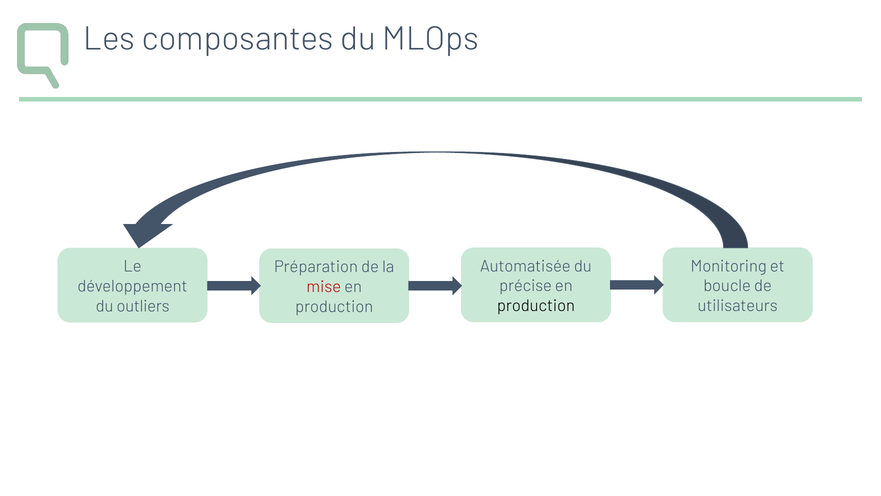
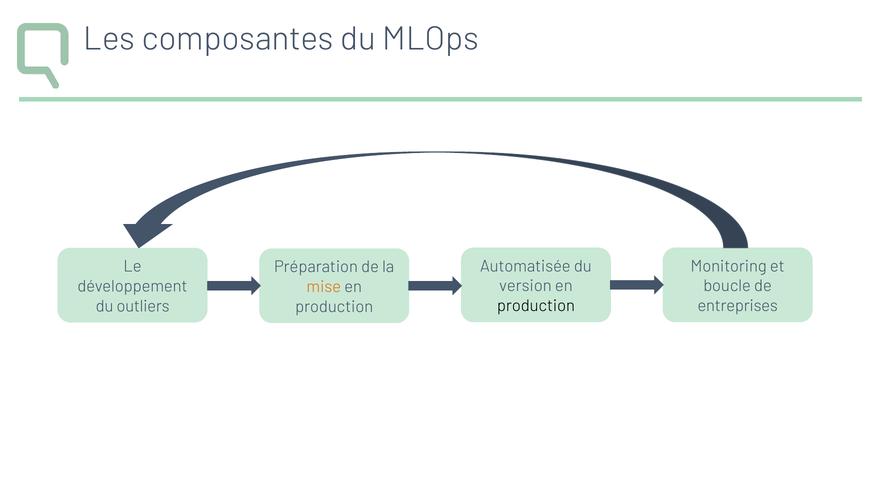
précise: précise -> version
mise colour: red -> orange
utilisateurs: utilisateurs -> entreprises
